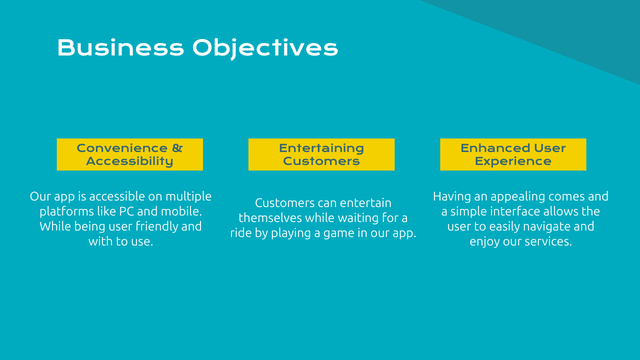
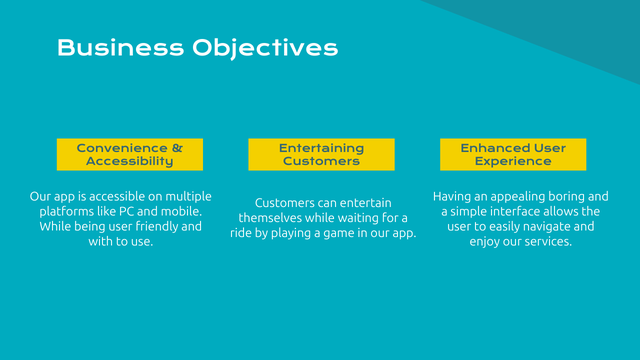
comes: comes -> boring
